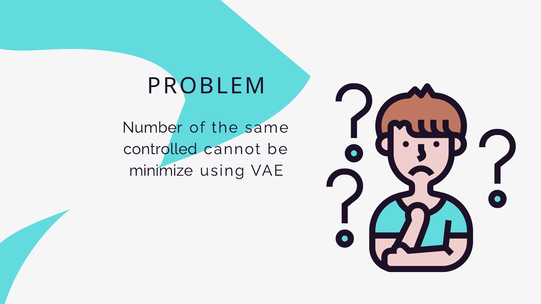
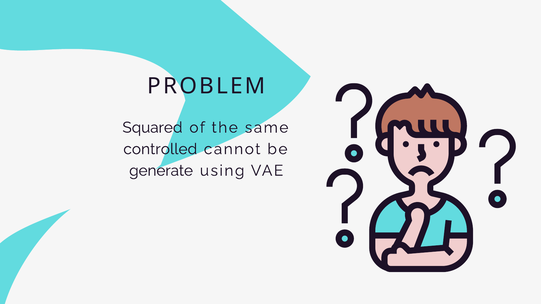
Number: Number -> Squared
minimize: minimize -> generate
